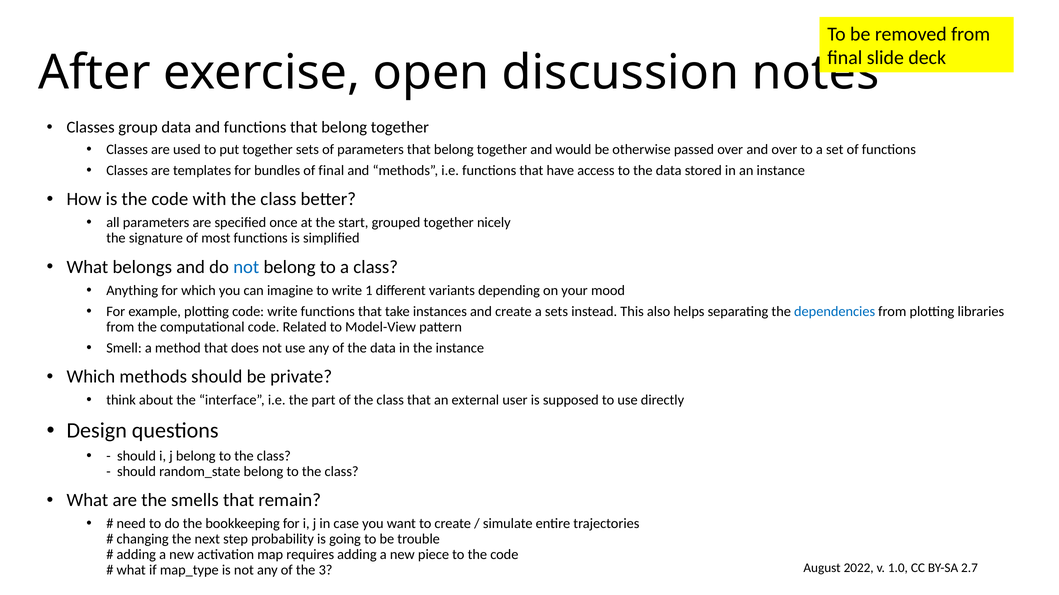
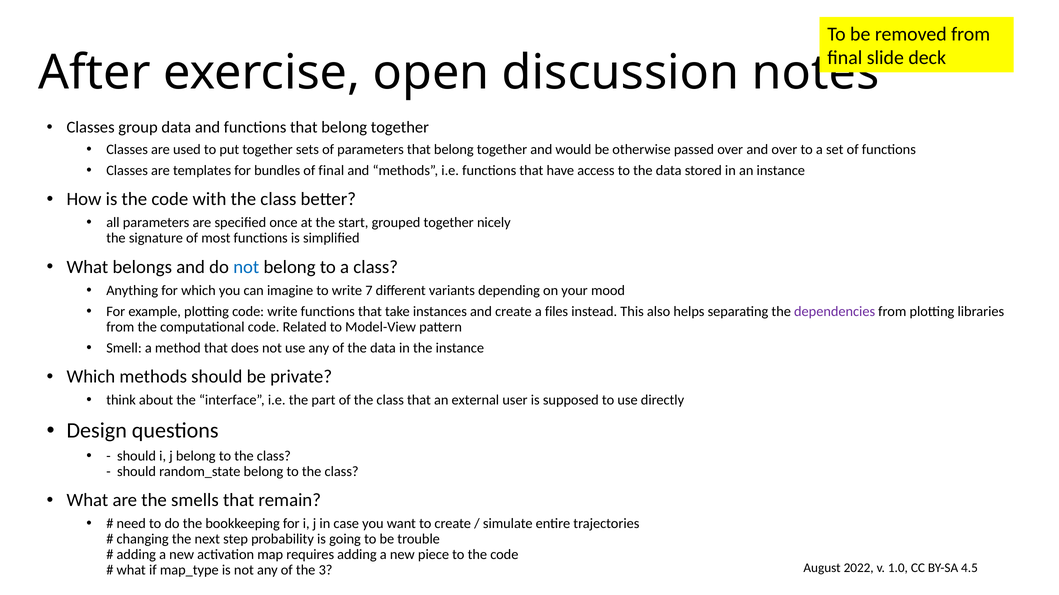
1: 1 -> 7
a sets: sets -> files
dependencies colour: blue -> purple
2.7: 2.7 -> 4.5
